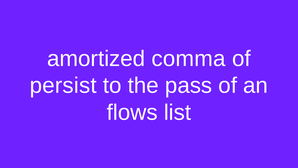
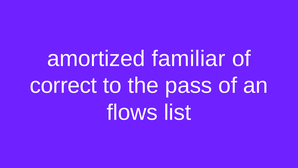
comma: comma -> familiar
persist: persist -> correct
